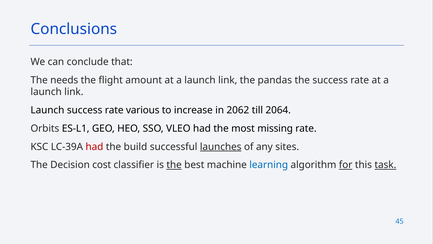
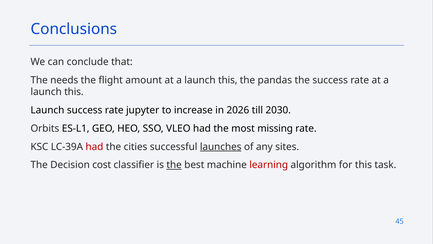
link at (228, 80): link -> this
link at (74, 92): link -> this
various: various -> jupyter
2062: 2062 -> 2026
2064: 2064 -> 2030
build: build -> cities
learning colour: blue -> red
for underline: present -> none
task underline: present -> none
